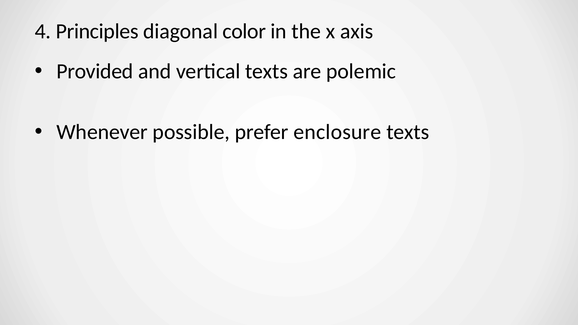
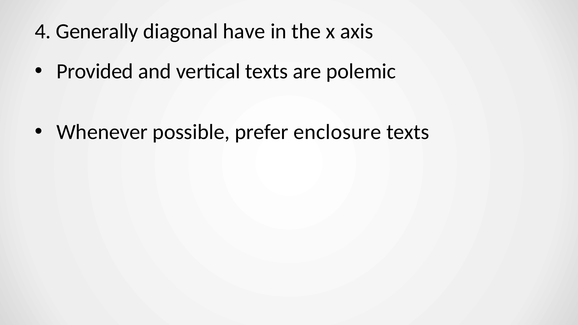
Principles: Principles -> Generally
color: color -> have
